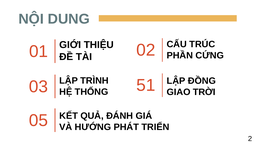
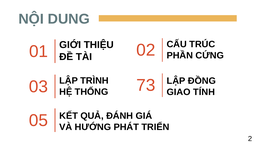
51: 51 -> 73
TRỜI: TRỜI -> TÍNH
